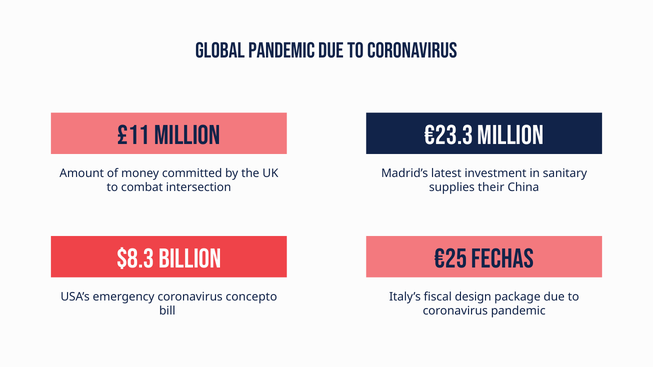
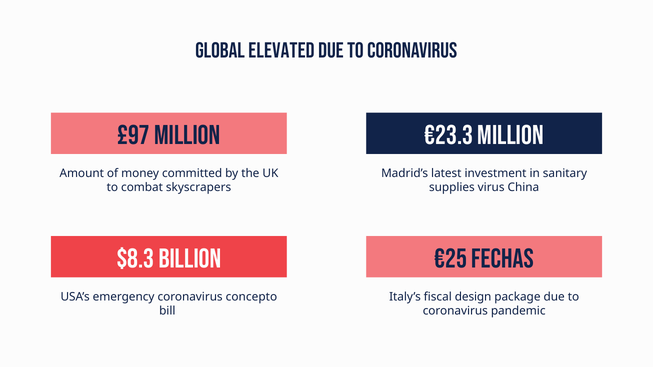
GLOBAL PANDEMIC: PANDEMIC -> ELEVATED
£11: £11 -> £97
intersection: intersection -> skyscrapers
their: their -> virus
